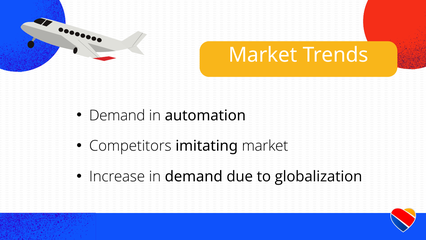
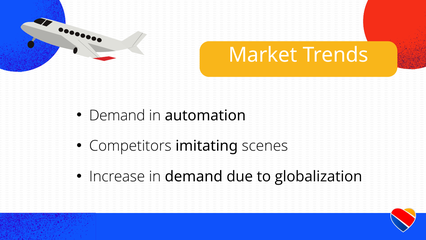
imitating market: market -> scenes
